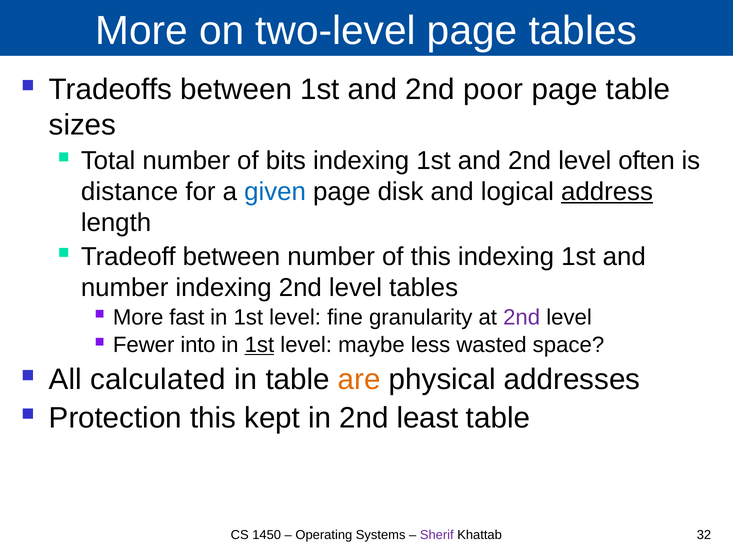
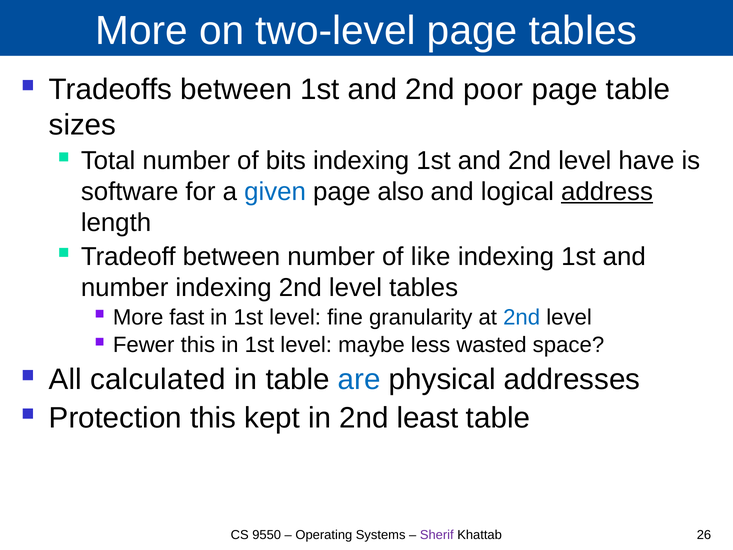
often: often -> have
distance: distance -> software
disk: disk -> also
of this: this -> like
2nd at (522, 317) colour: purple -> blue
Fewer into: into -> this
1st at (259, 345) underline: present -> none
are colour: orange -> blue
1450: 1450 -> 9550
32: 32 -> 26
